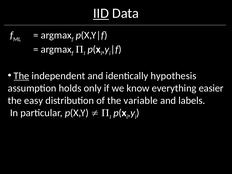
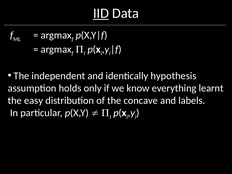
The at (21, 76) underline: present -> none
easier: easier -> learnt
variable: variable -> concave
